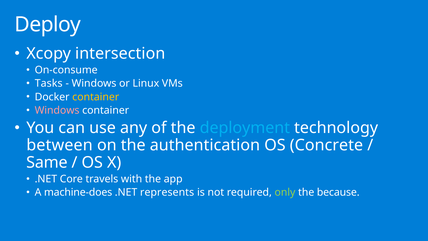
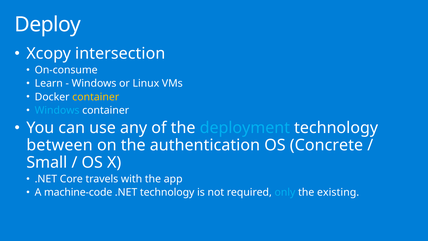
Tasks: Tasks -> Learn
Windows at (57, 110) colour: pink -> light blue
Same: Same -> Small
machine-does: machine-does -> machine-code
.NET represents: represents -> technology
only colour: light green -> light blue
because: because -> existing
